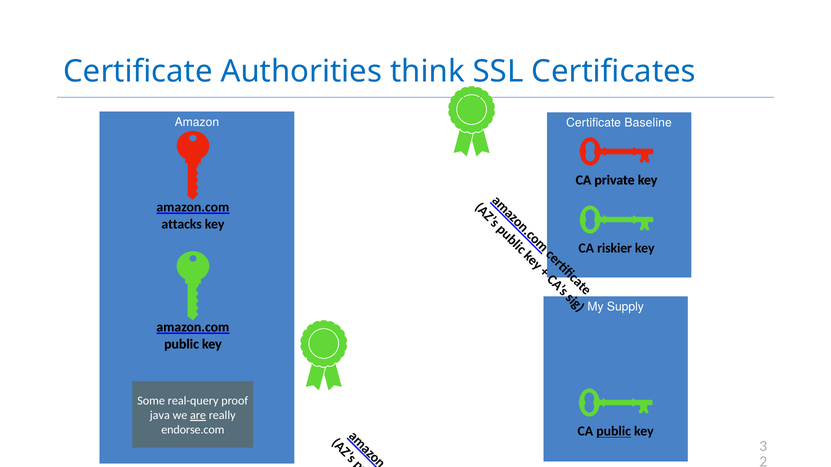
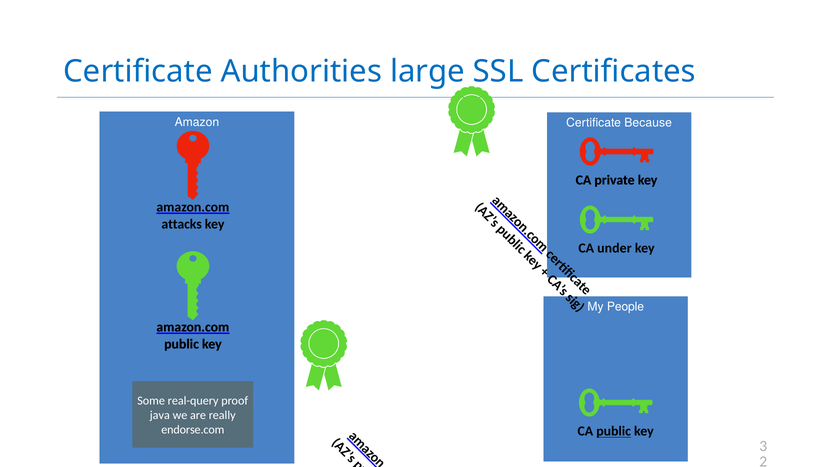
think: think -> large
Baseline: Baseline -> Because
riskier: riskier -> under
Supply: Supply -> People
are underline: present -> none
